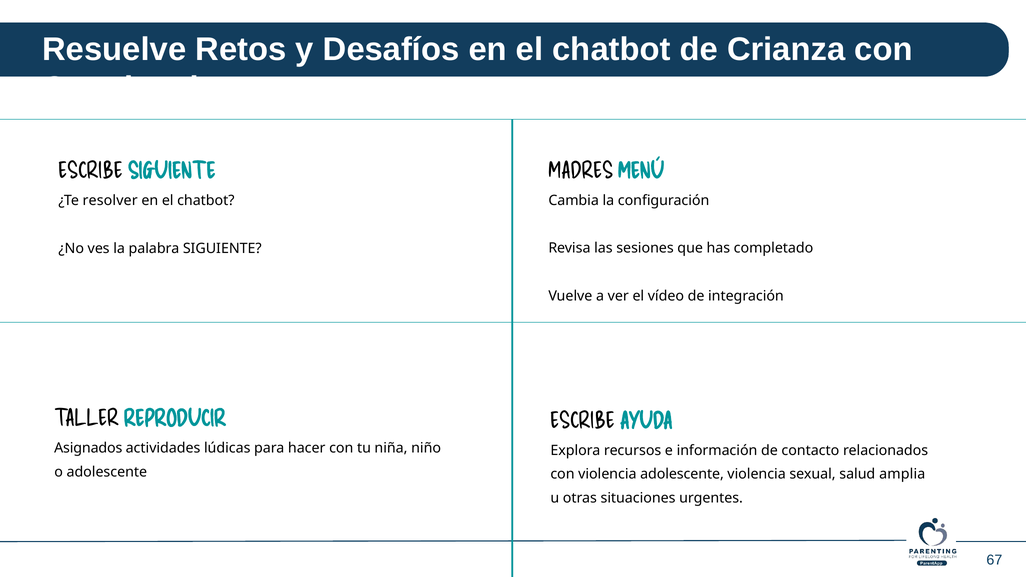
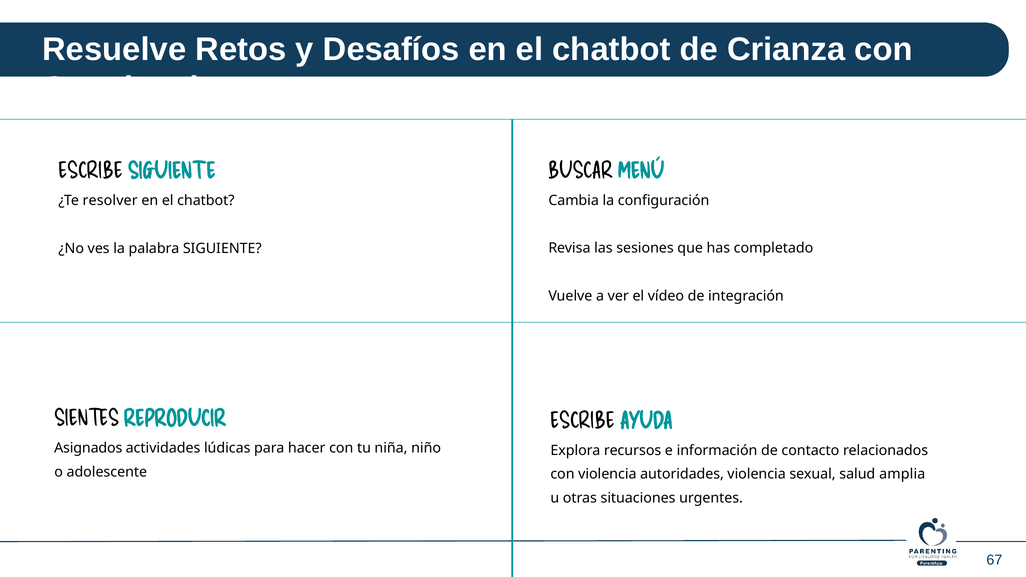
MADRES: MADRES -> BUSCAR
TALLER: TALLER -> SIENTES
violencia adolescente: adolescente -> autoridades
